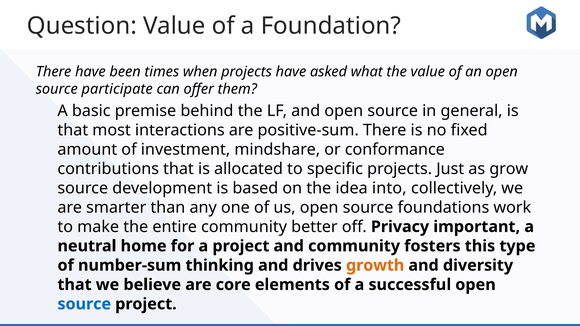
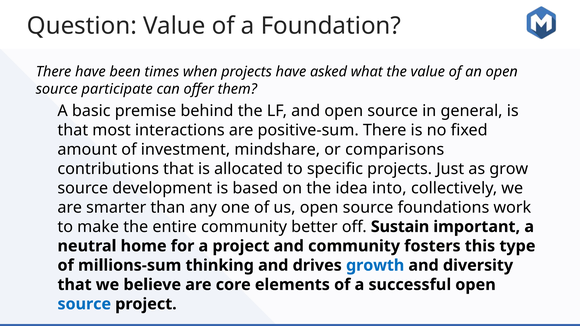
conformance: conformance -> comparisons
Privacy: Privacy -> Sustain
number-sum: number-sum -> millions-sum
growth colour: orange -> blue
